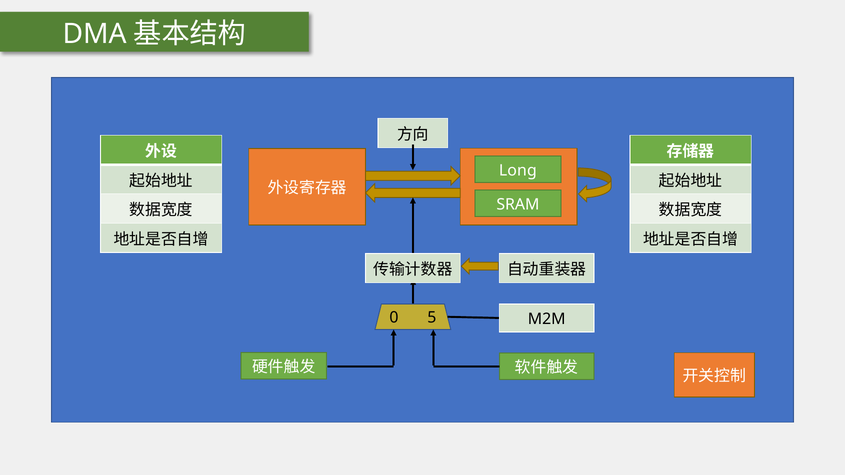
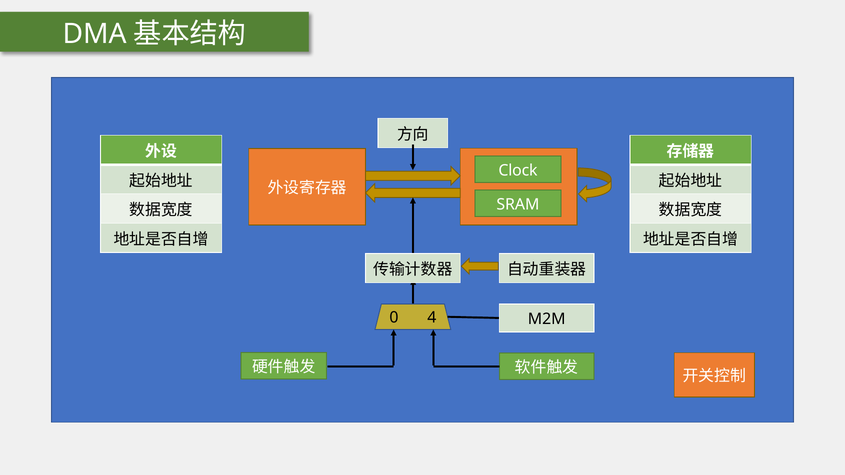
Long: Long -> Clock
5: 5 -> 4
